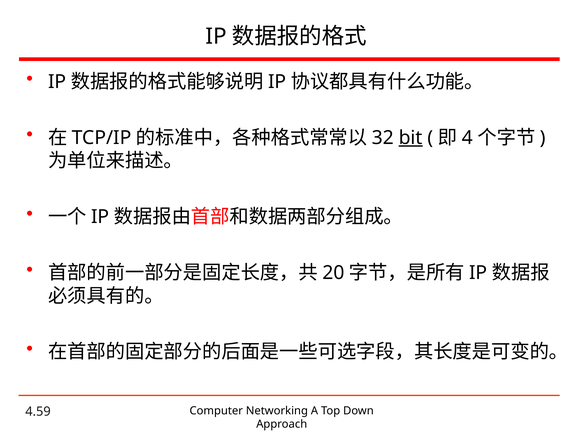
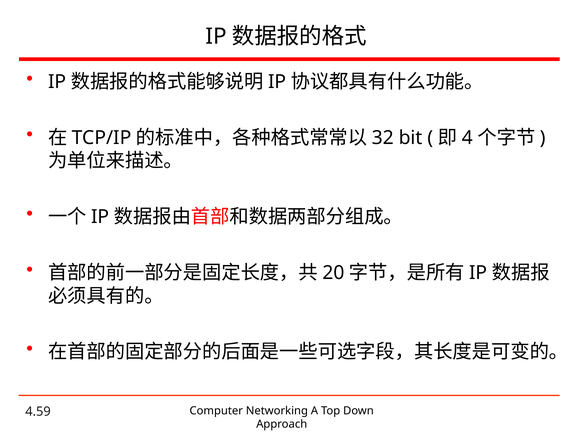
bit underline: present -> none
